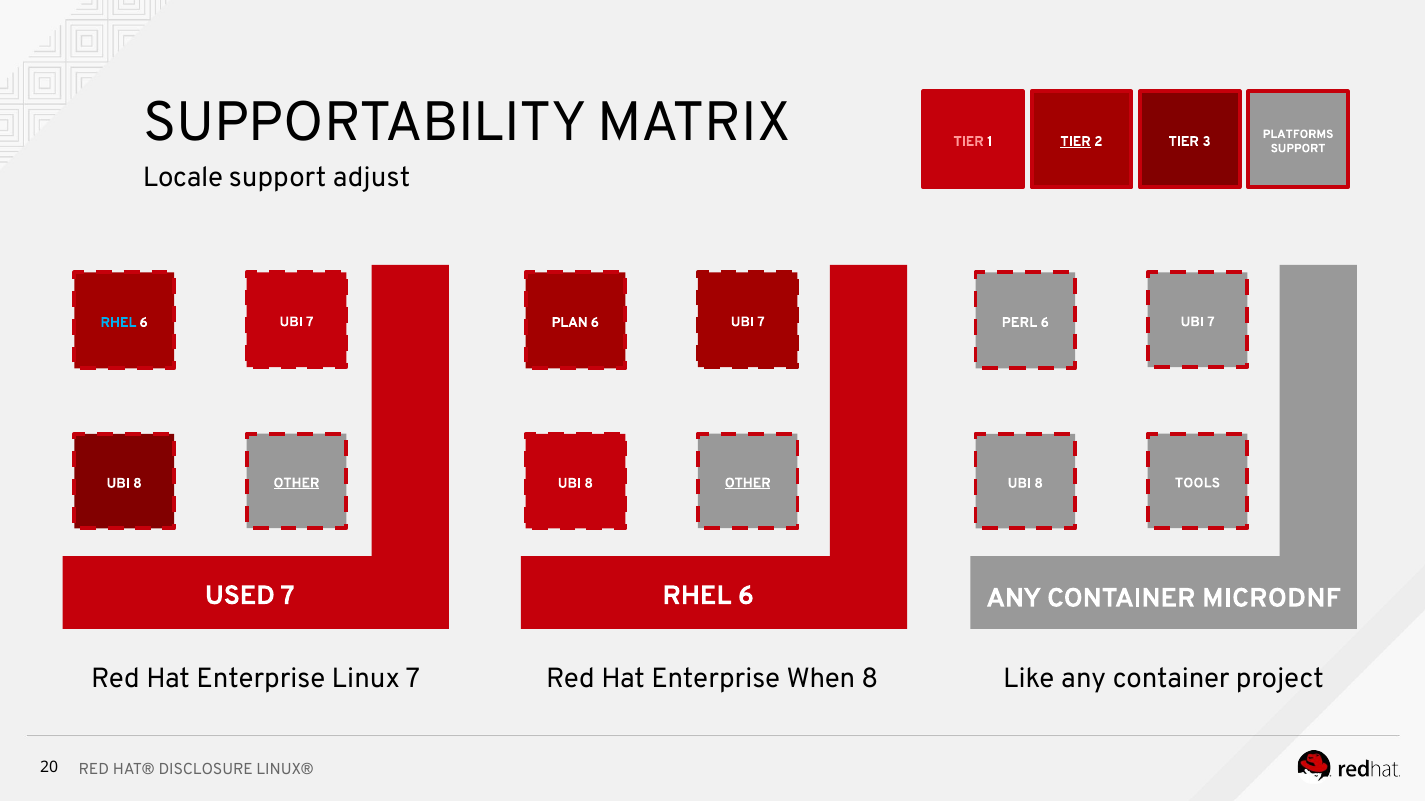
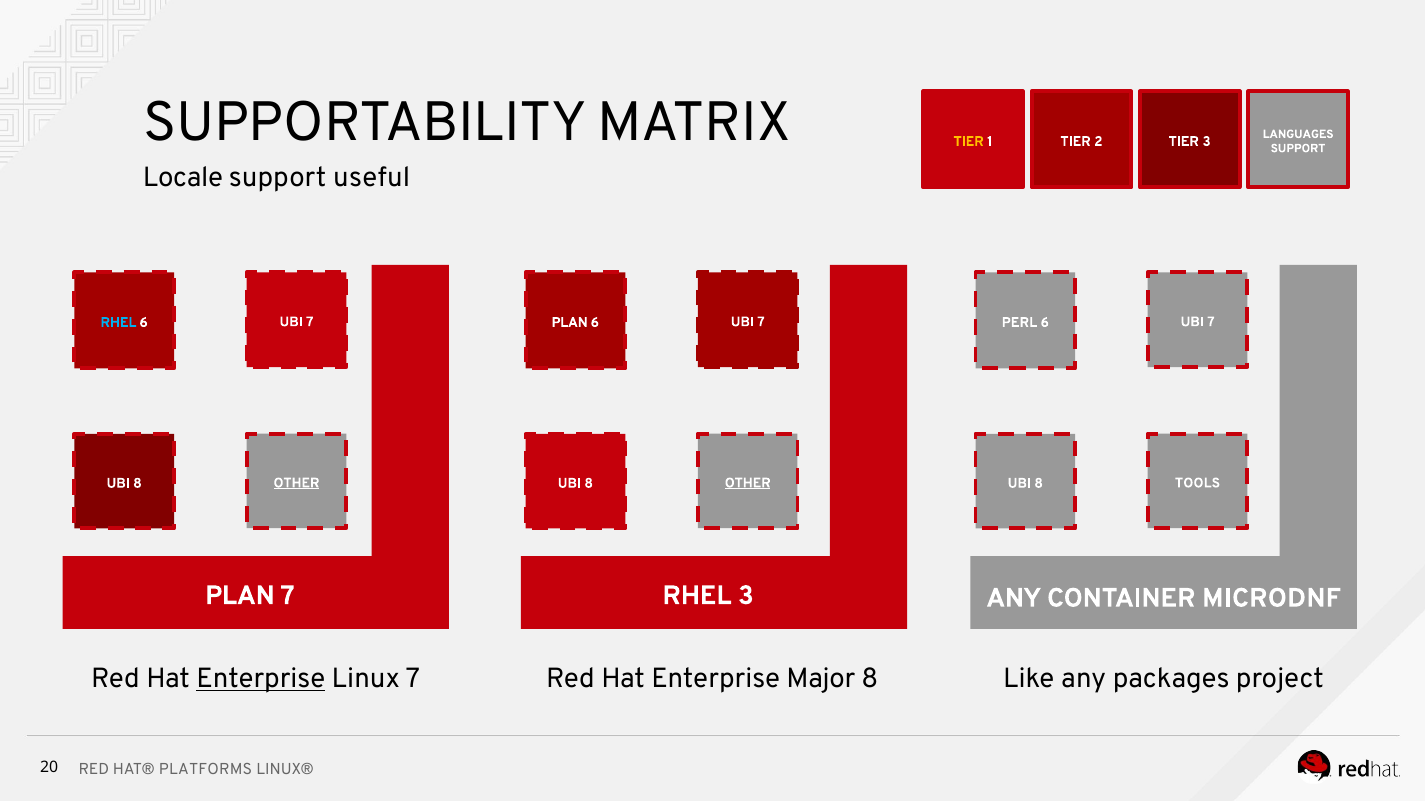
PLATFORMS: PLATFORMS -> LANGUAGES
TIER at (969, 141) colour: pink -> yellow
TIER at (1076, 141) underline: present -> none
adjust: adjust -> useful
USED at (240, 596): USED -> PLAN
6 at (746, 596): 6 -> 3
Enterprise at (261, 679) underline: none -> present
When: When -> Major
Like any container: container -> packages
DISCLOSURE: DISCLOSURE -> PLATFORMS
